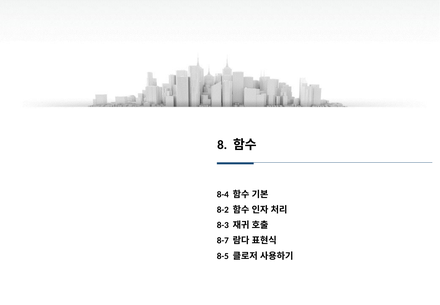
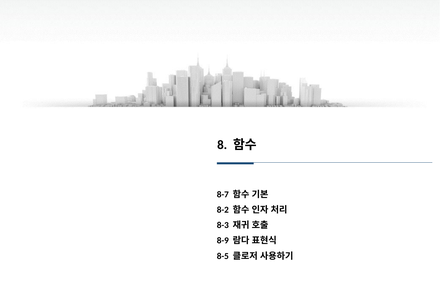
8-4: 8-4 -> 8-7
8-7: 8-7 -> 8-9
